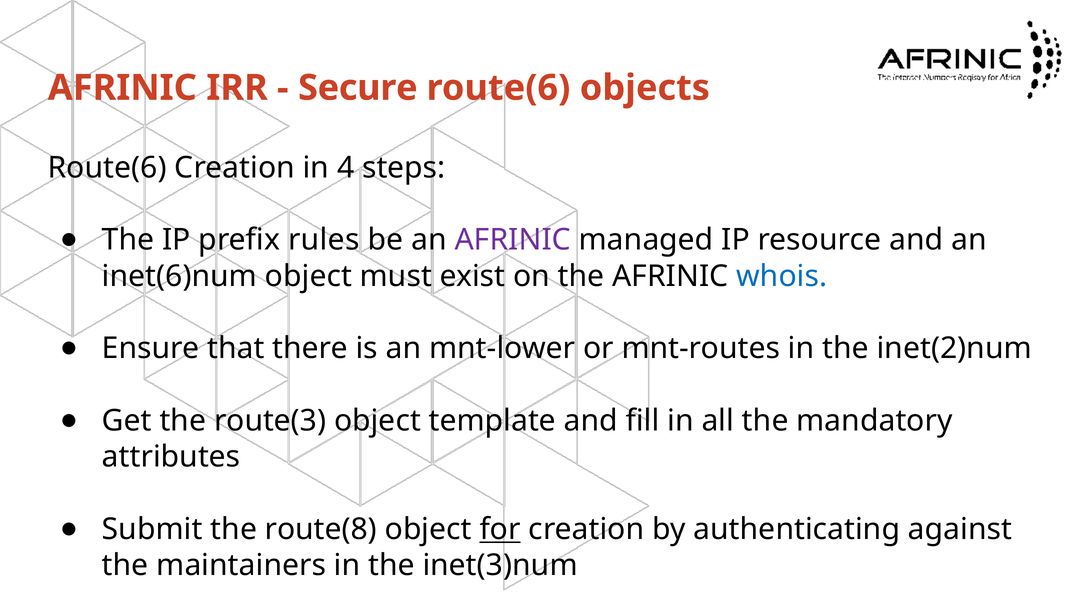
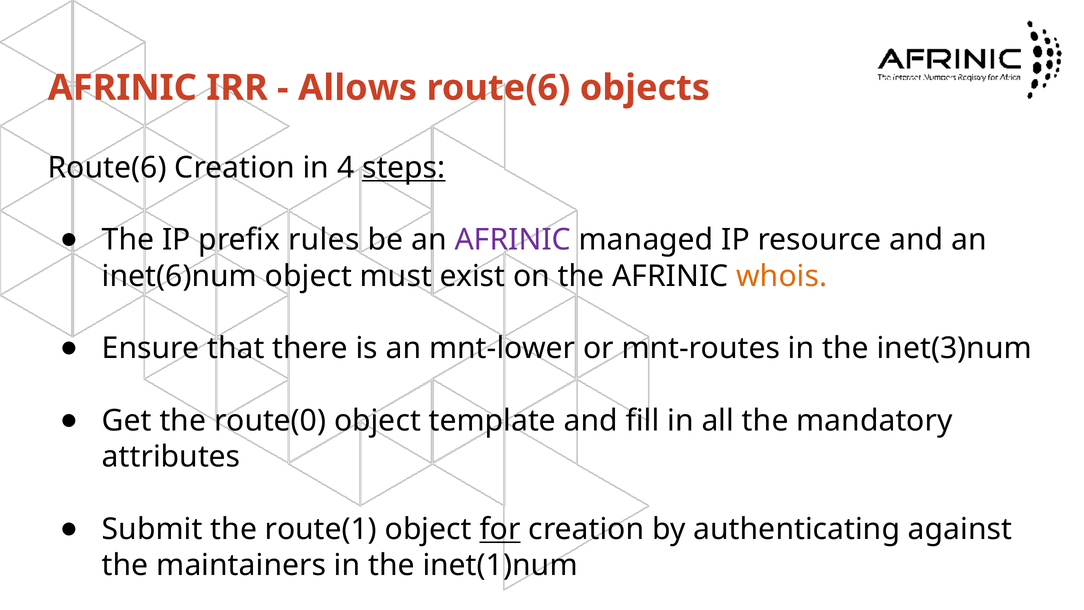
Secure: Secure -> Allows
steps underline: none -> present
whois colour: blue -> orange
inet(2)num: inet(2)num -> inet(3)num
route(3: route(3 -> route(0
route(8: route(8 -> route(1
inet(3)num: inet(3)num -> inet(1)num
